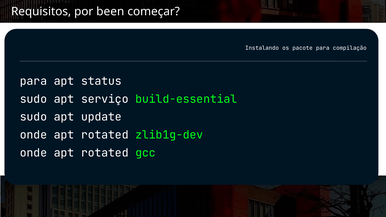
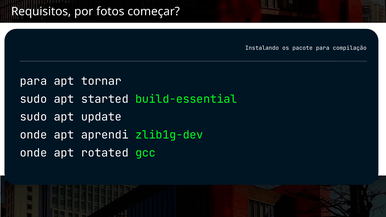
been: been -> fotos
status: status -> tornar
serviço: serviço -> started
rotated at (105, 135): rotated -> aprendi
